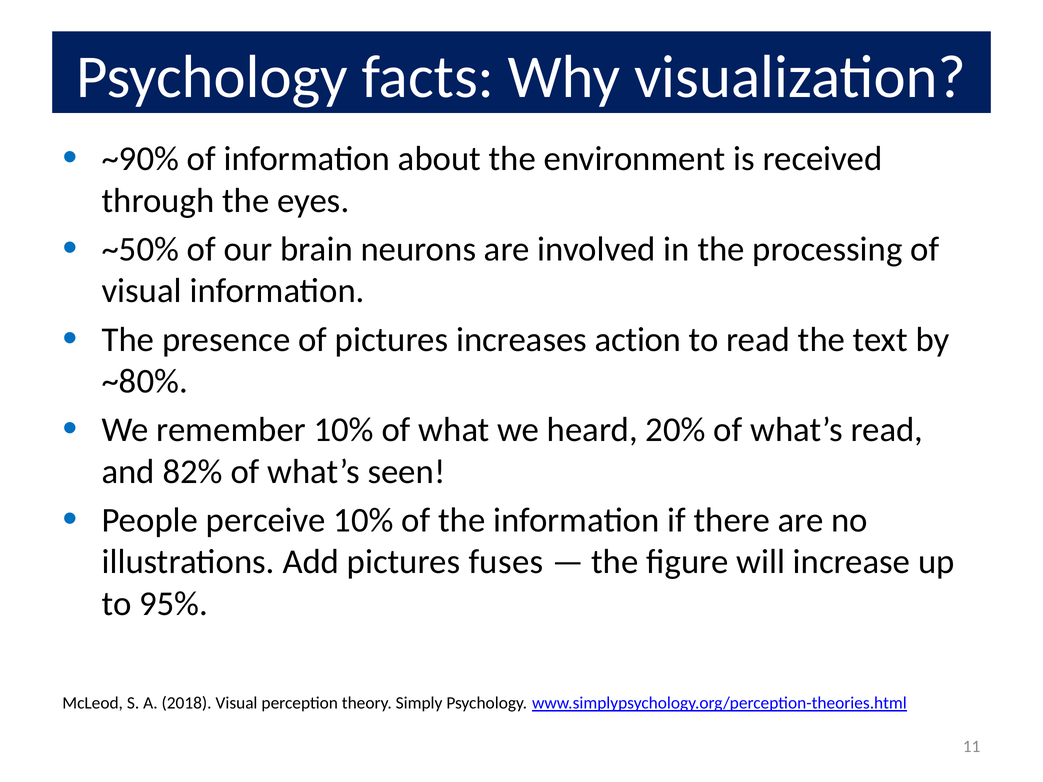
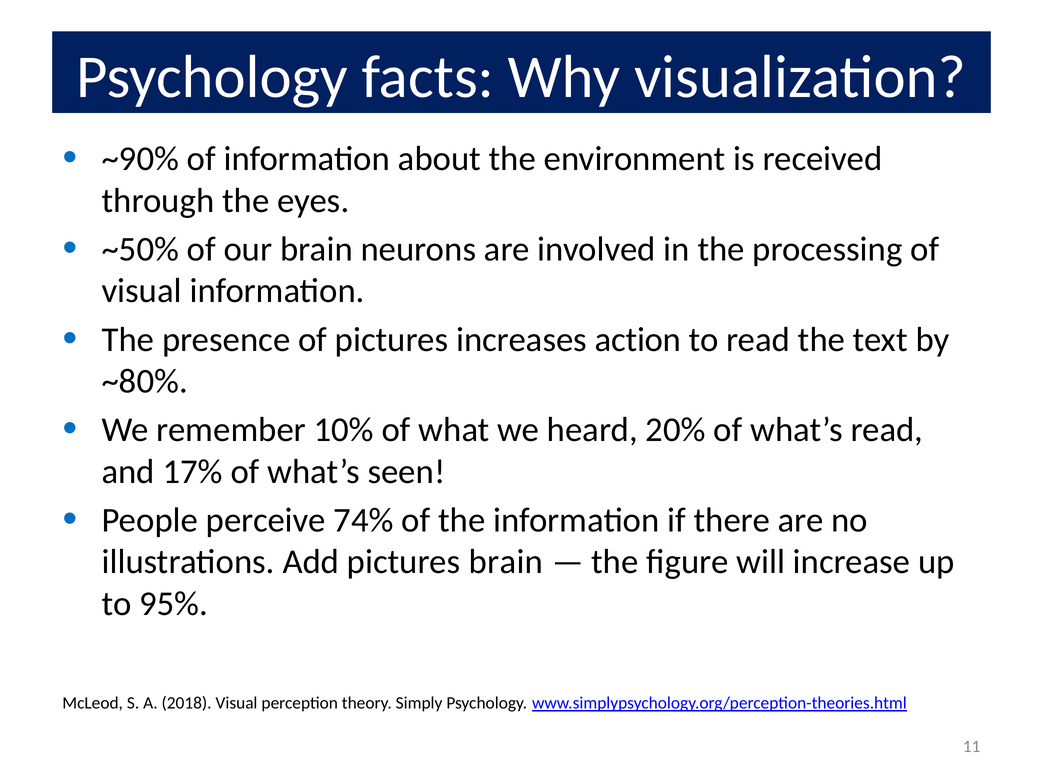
82%: 82% -> 17%
perceive 10%: 10% -> 74%
pictures fuses: fuses -> brain
